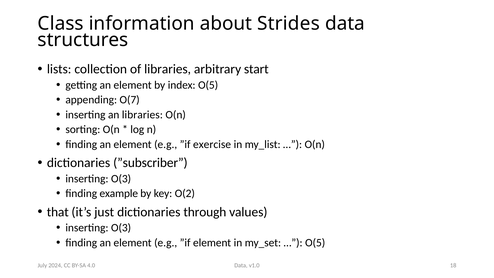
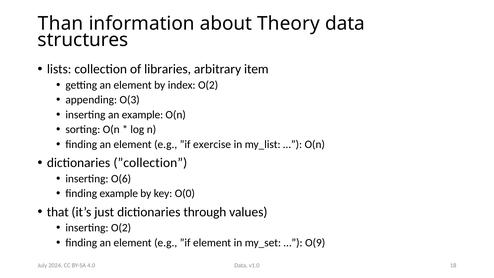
Class: Class -> Than
Strides: Strides -> Theory
start: start -> item
index O(5: O(5 -> O(2
O(7: O(7 -> O(3
an libraries: libraries -> example
”subscriber: ”subscriber -> ”collection
O(3 at (121, 179): O(3 -> O(6
O(2: O(2 -> O(0
O(3 at (121, 228): O(3 -> O(2
O(5 at (315, 243): O(5 -> O(9
